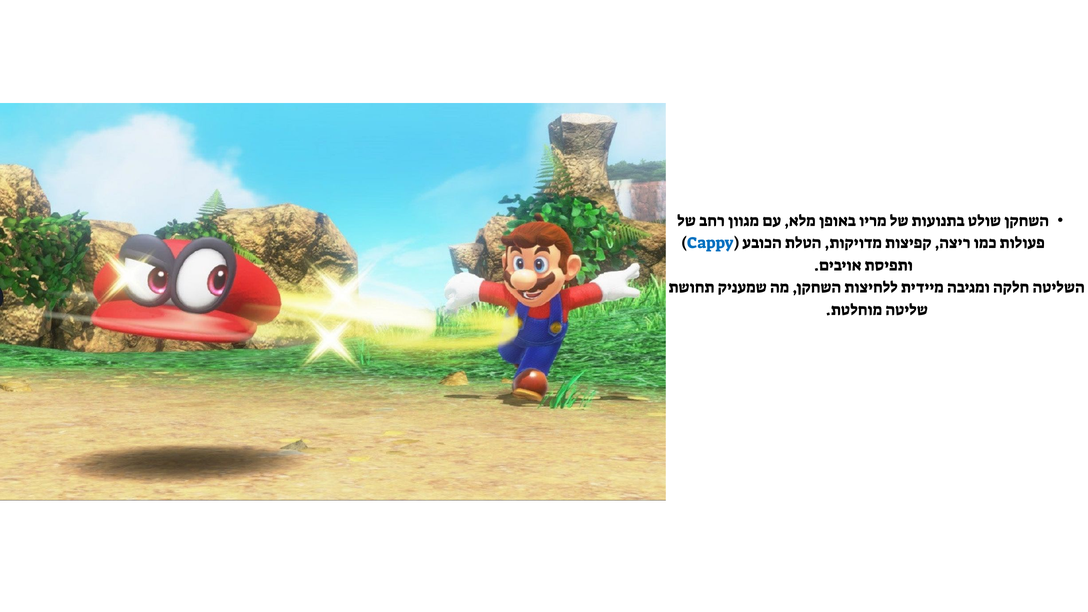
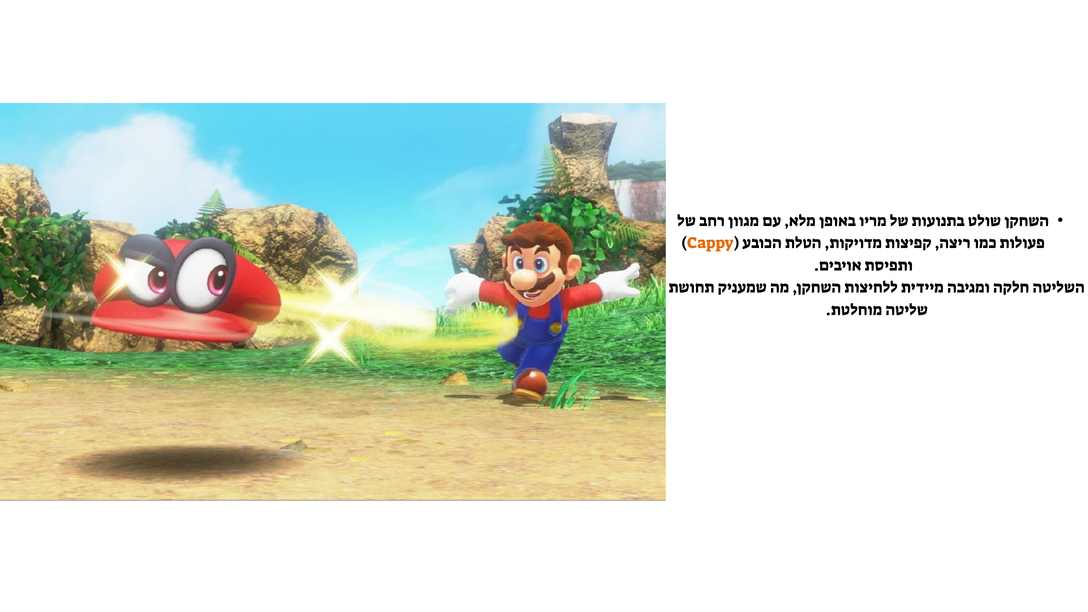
Cappy colour: blue -> orange
